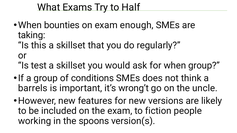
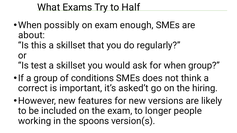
bounties: bounties -> possibly
taking: taking -> about
barrels: barrels -> correct
wrong’t: wrong’t -> asked’t
uncle: uncle -> hiring
fiction: fiction -> longer
